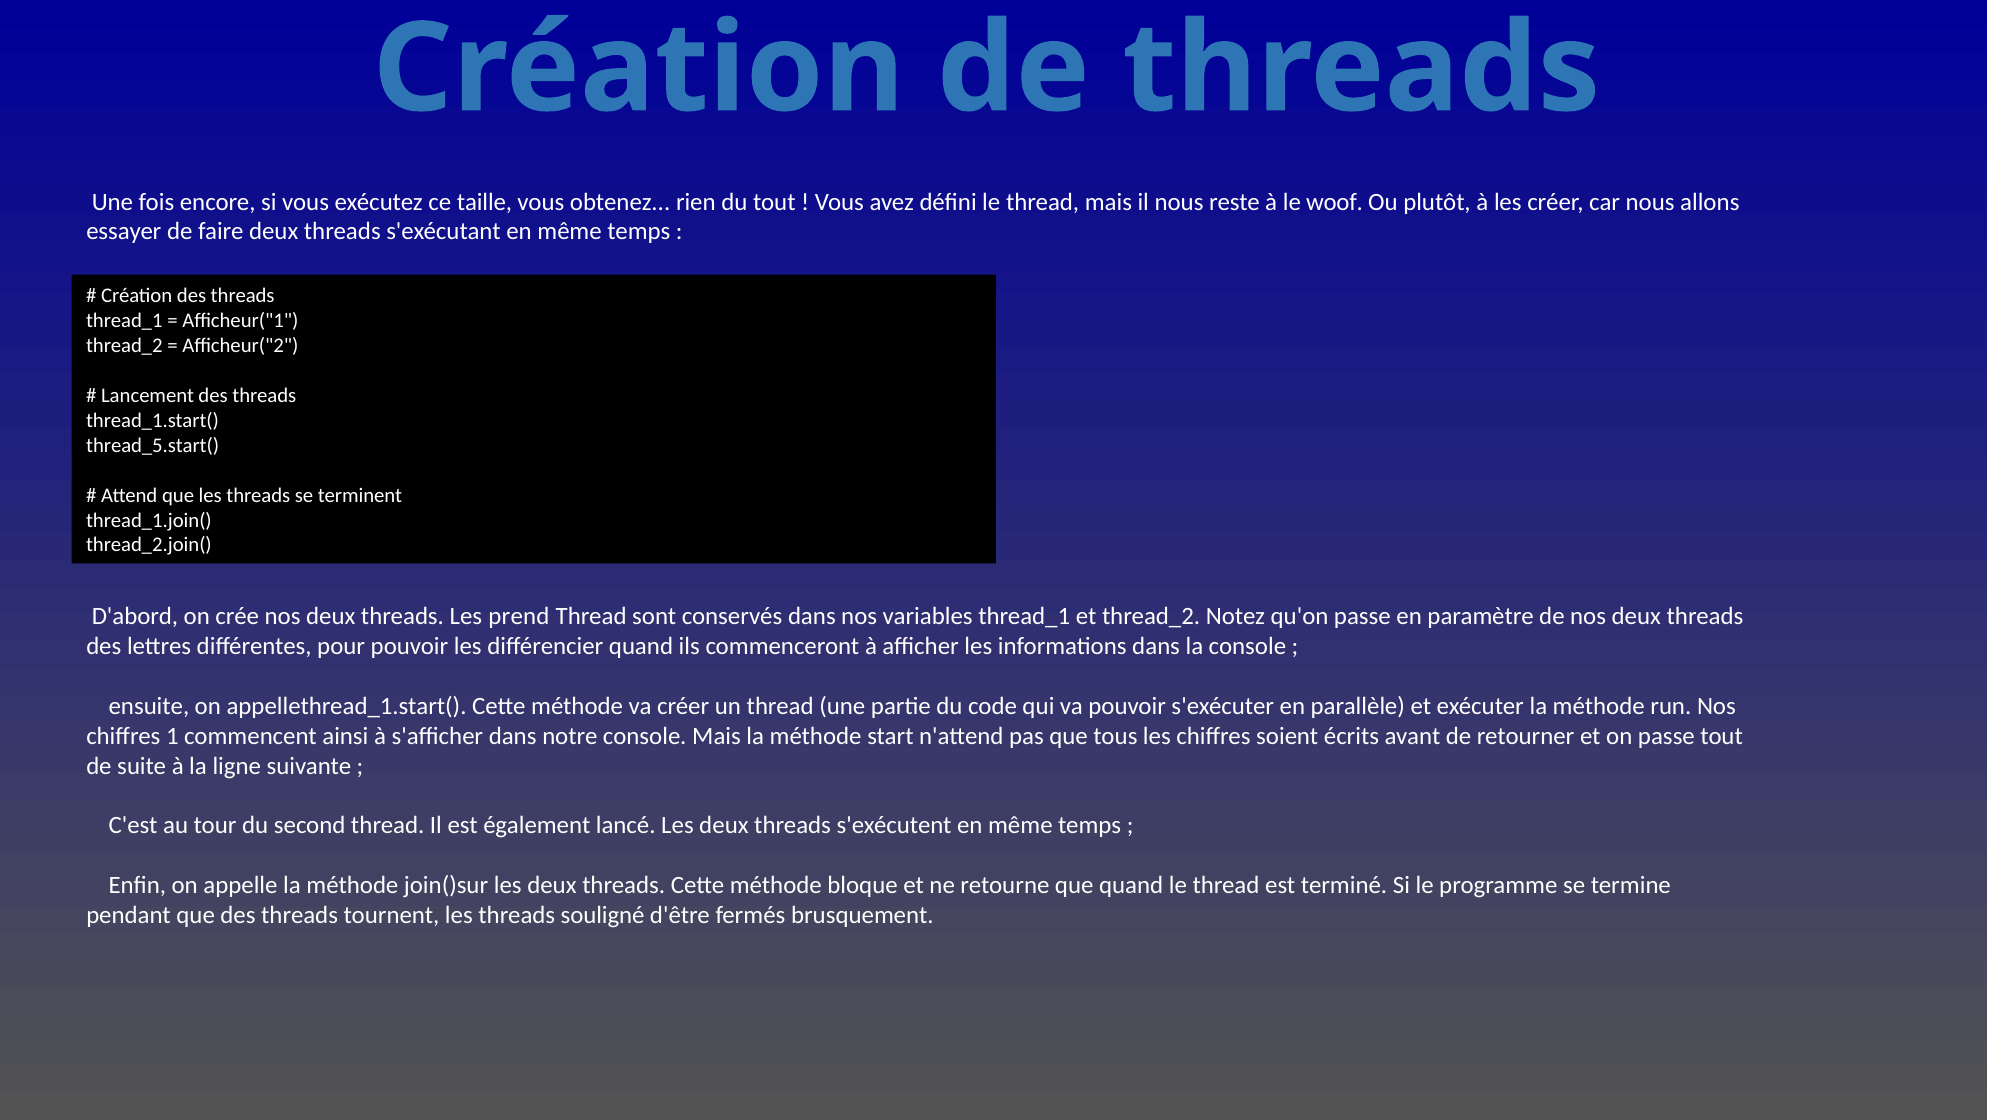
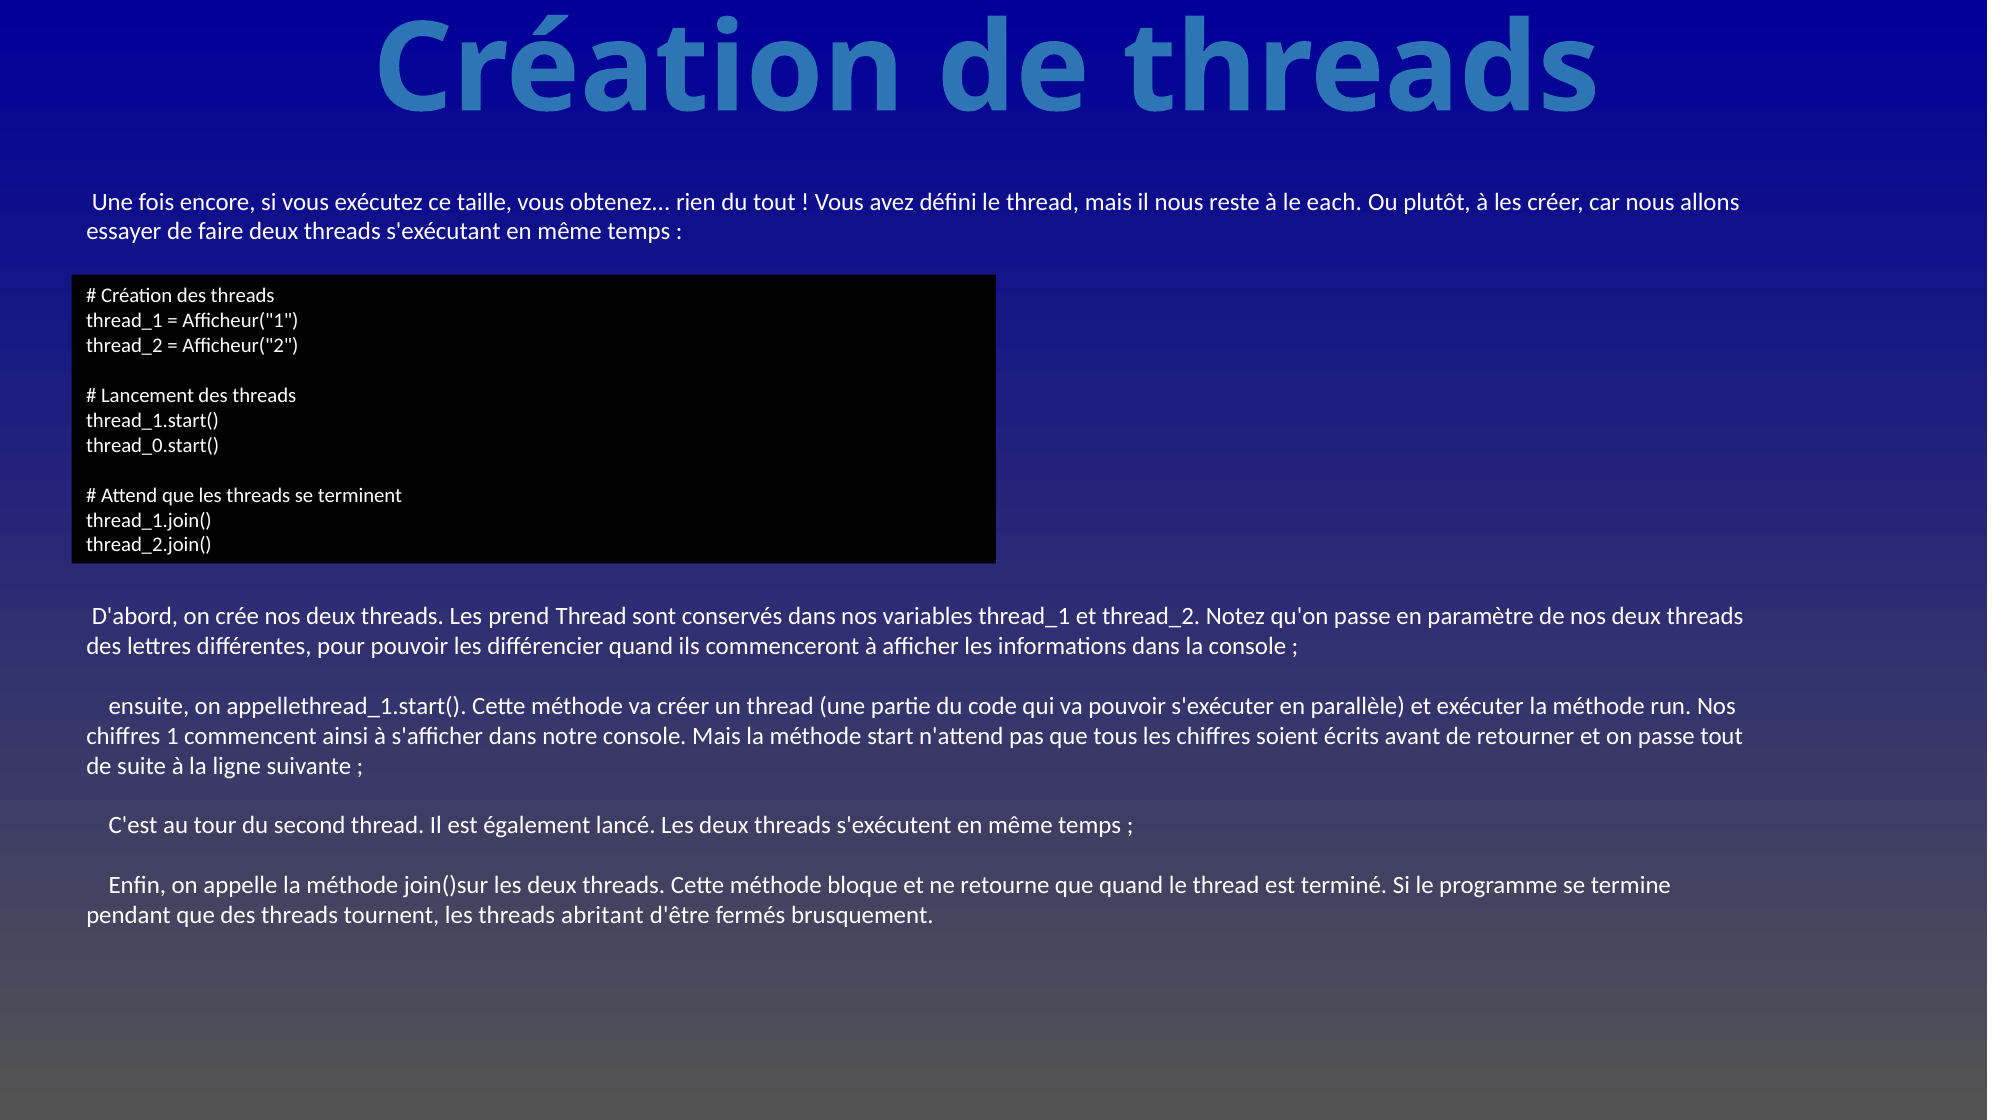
woof: woof -> each
thread_5.start(: thread_5.start( -> thread_0.start(
souligné: souligné -> abritant
